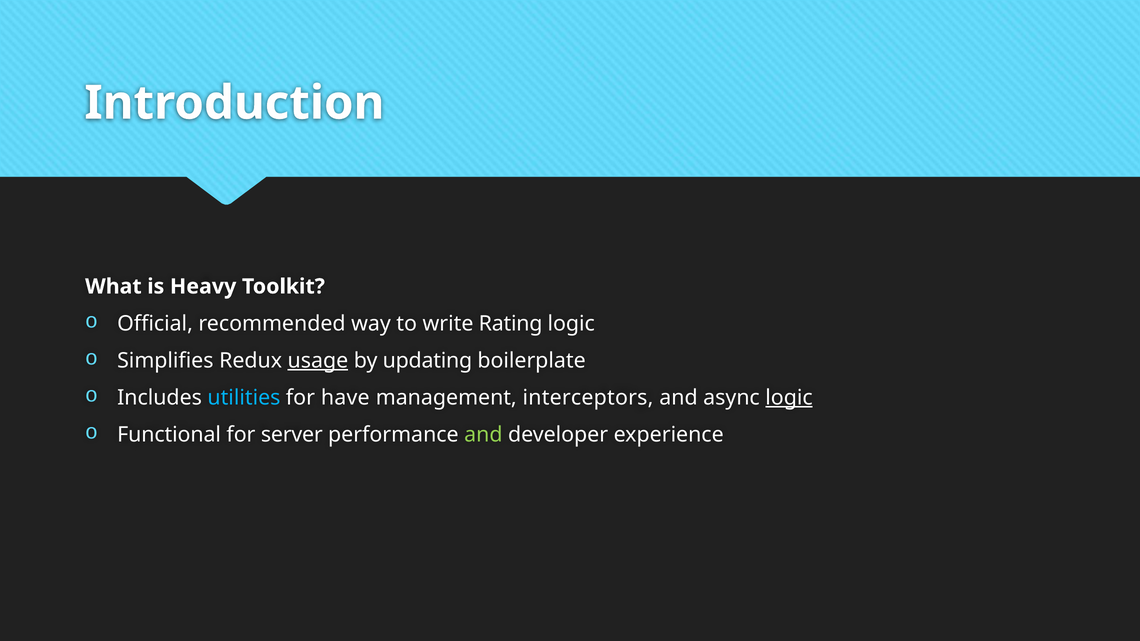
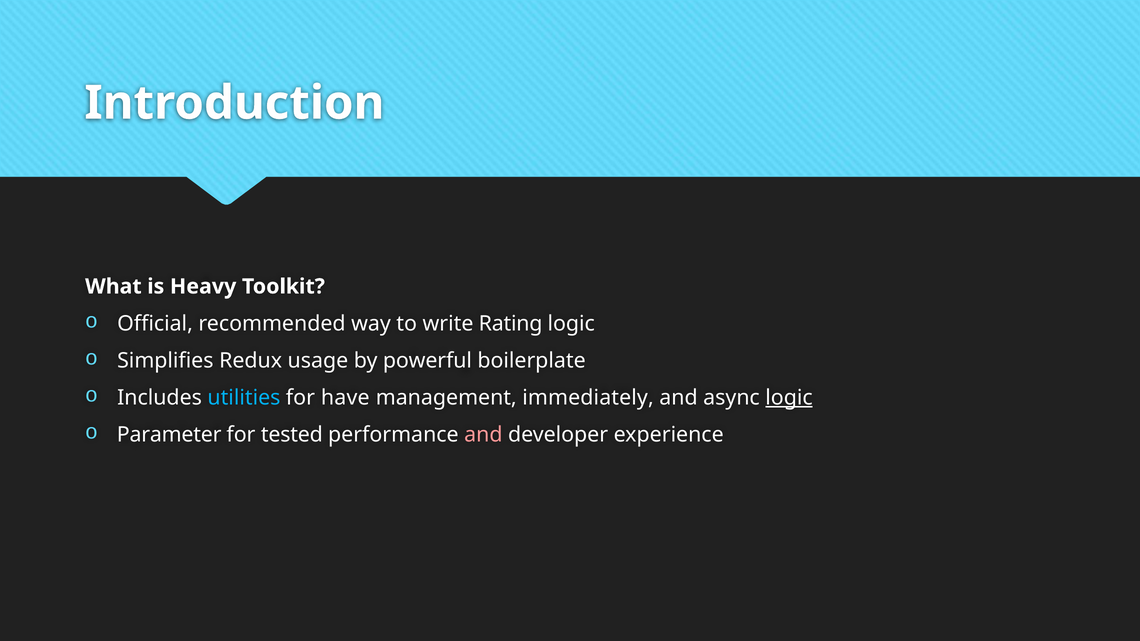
usage underline: present -> none
updating: updating -> powerful
interceptors: interceptors -> immediately
Functional: Functional -> Parameter
server: server -> tested
and at (483, 435) colour: light green -> pink
